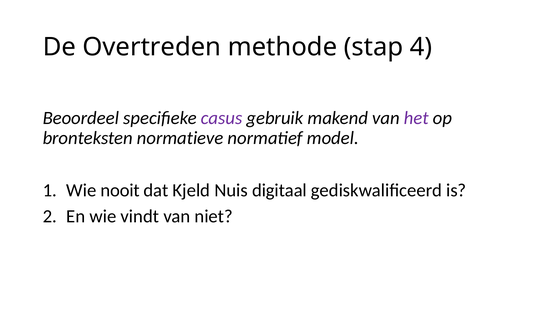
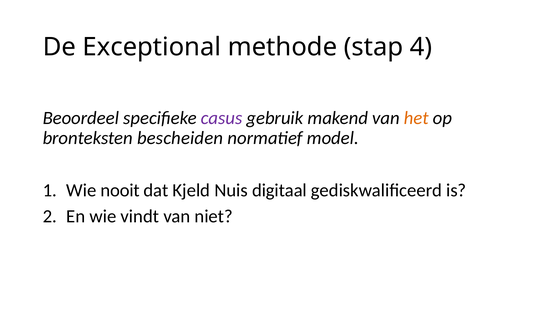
Overtreden: Overtreden -> Exceptional
het colour: purple -> orange
normatieve: normatieve -> bescheiden
